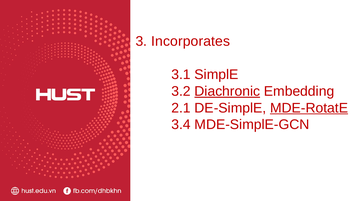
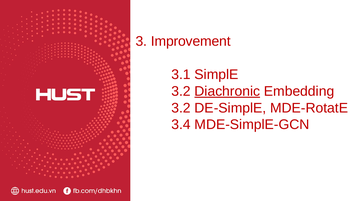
Incorporates: Incorporates -> Improvement
2.1 at (181, 108): 2.1 -> 3.2
MDE-RotatE underline: present -> none
